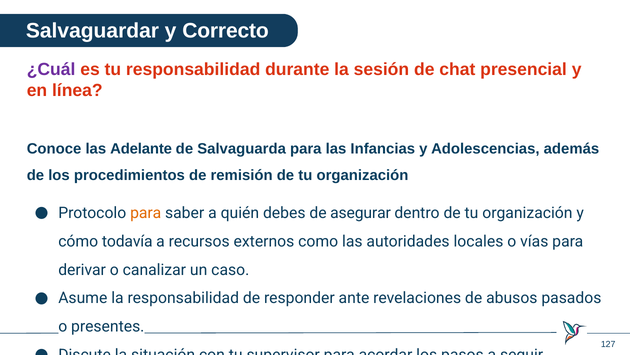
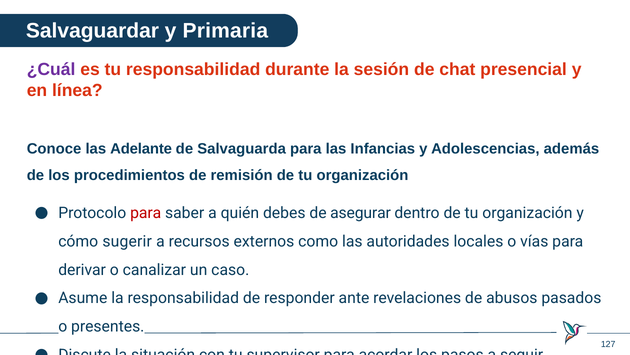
Correcto: Correcto -> Primaria
para at (146, 213) colour: orange -> red
todavía: todavía -> sugerir
